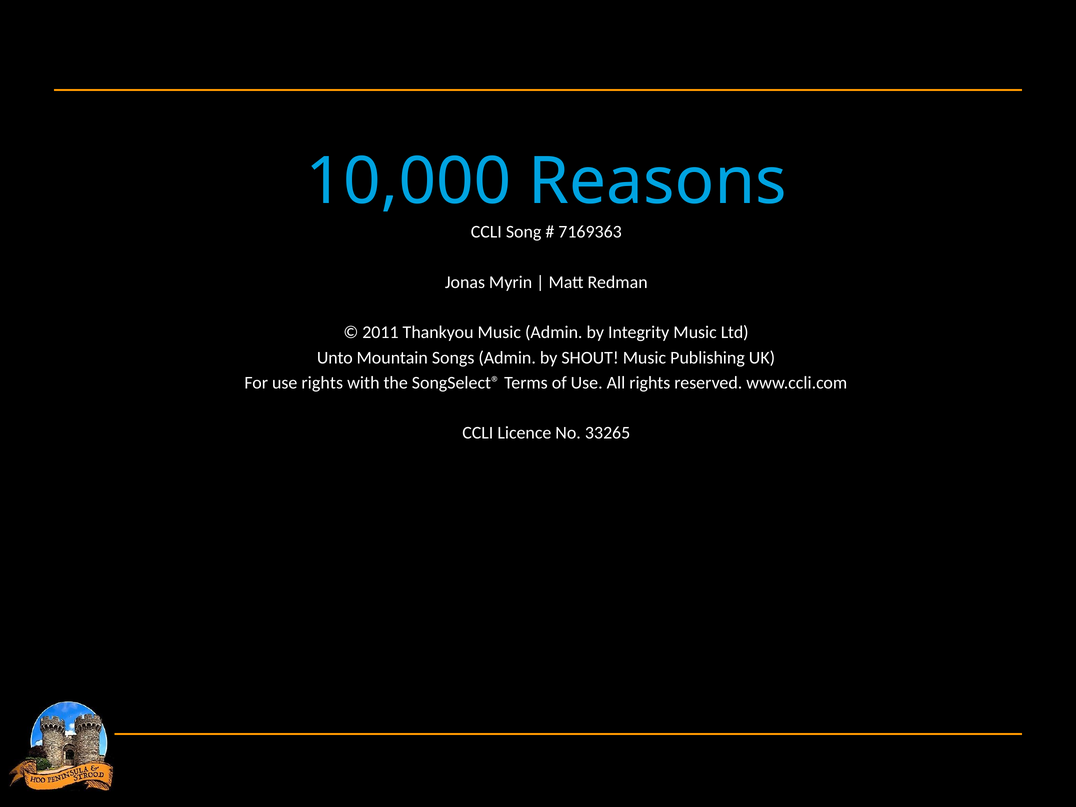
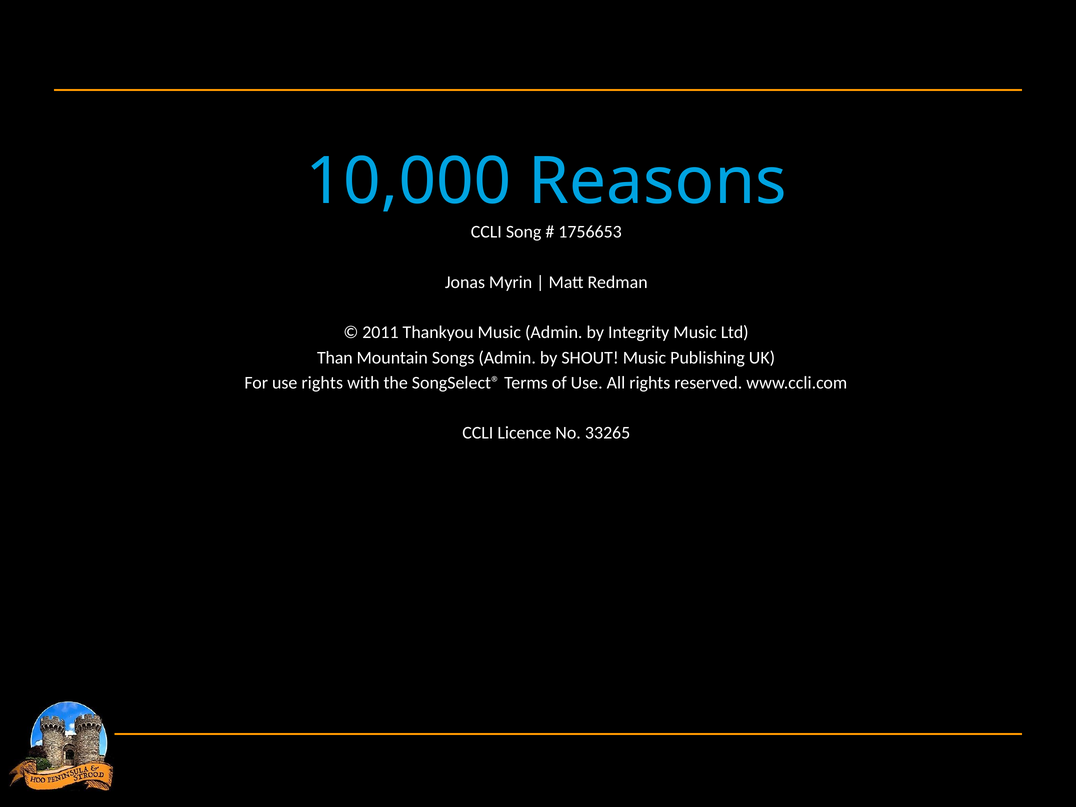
7169363: 7169363 -> 1756653
Unto: Unto -> Than
